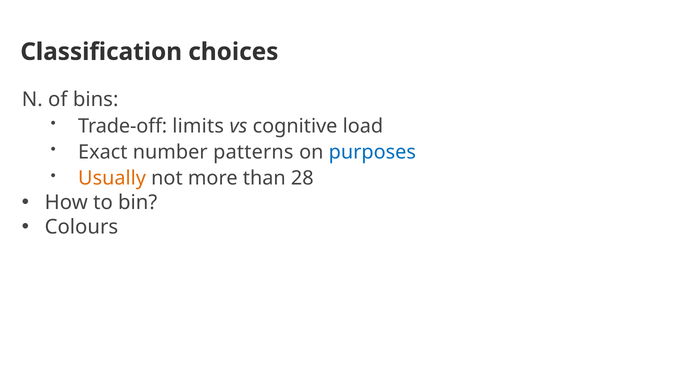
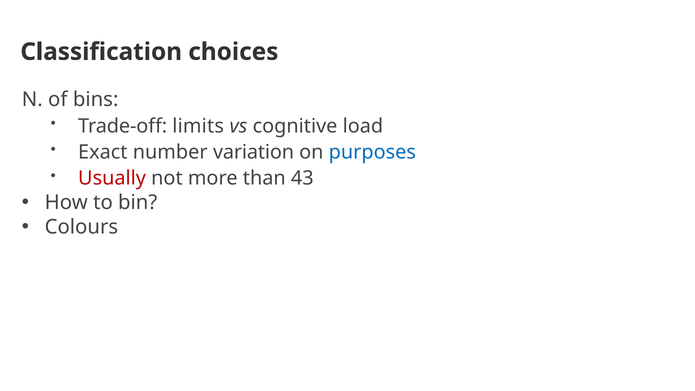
patterns: patterns -> variation
Usually colour: orange -> red
28: 28 -> 43
